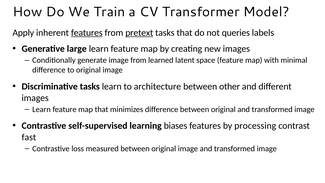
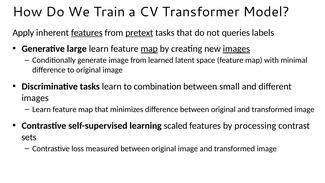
map at (149, 49) underline: none -> present
images at (236, 49) underline: none -> present
architecture: architecture -> combination
other: other -> small
biases: biases -> scaled
fast: fast -> sets
